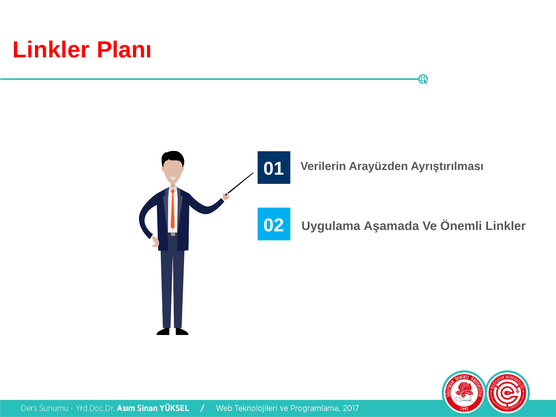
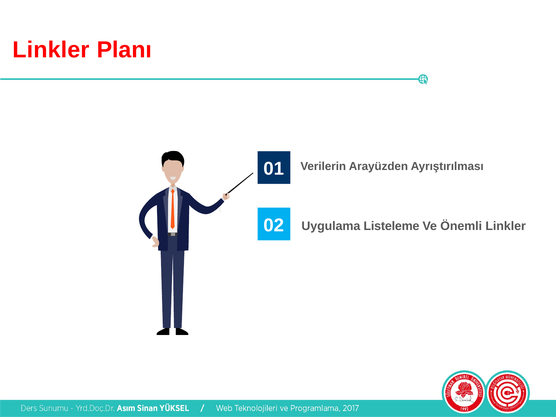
Aşamada: Aşamada -> Listeleme
